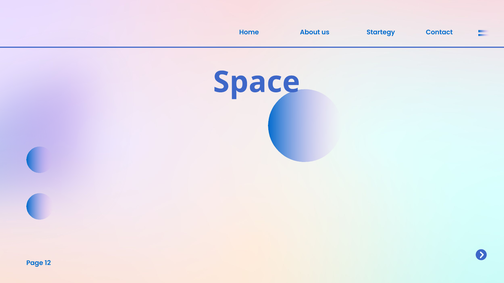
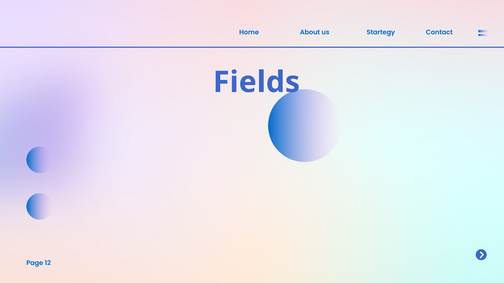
Space: Space -> Fields
